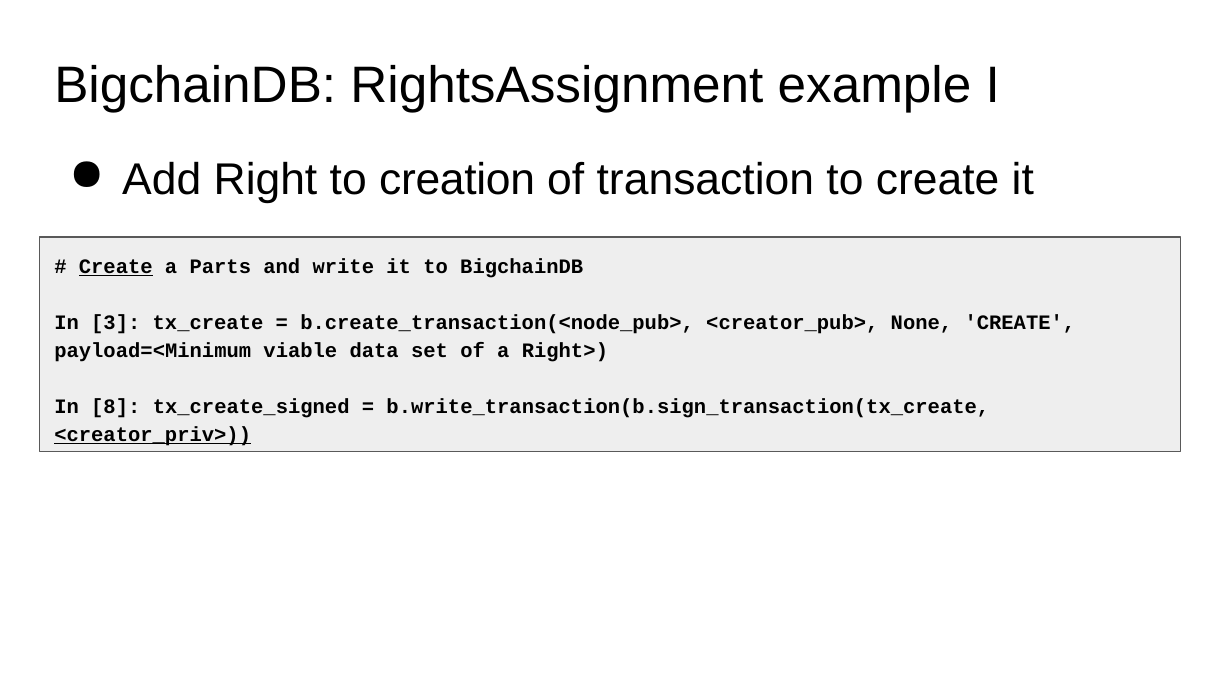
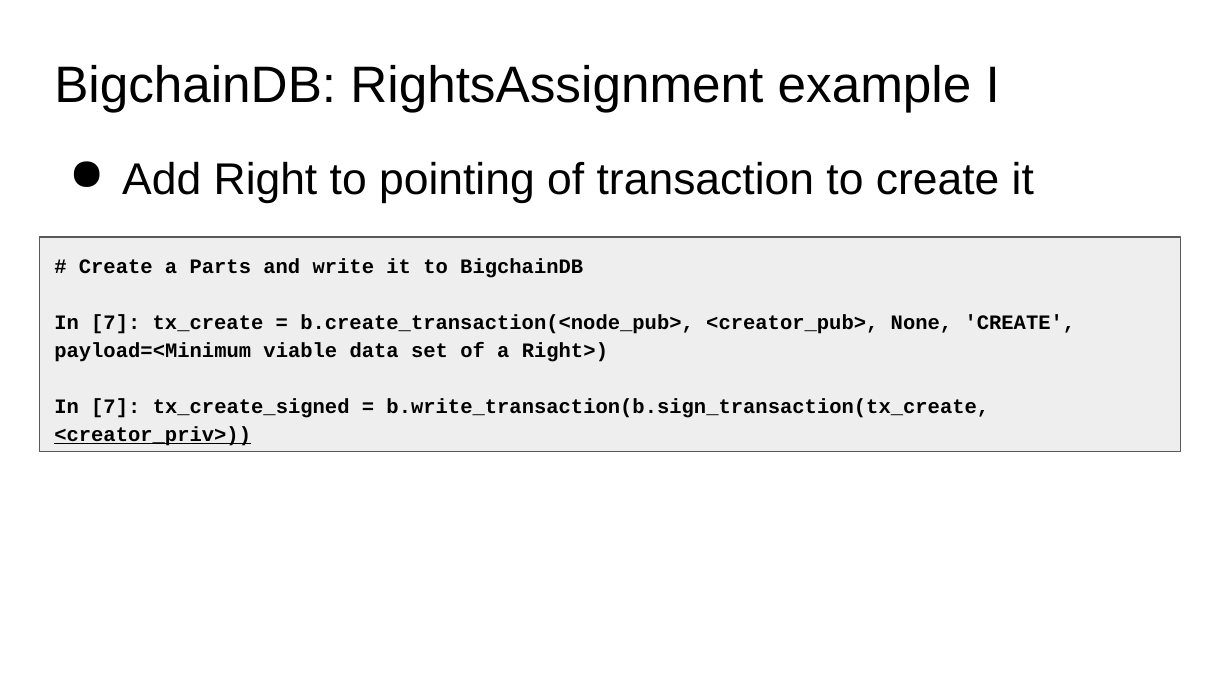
creation: creation -> pointing
Create at (116, 267) underline: present -> none
3 at (116, 323): 3 -> 7
8 at (116, 407): 8 -> 7
